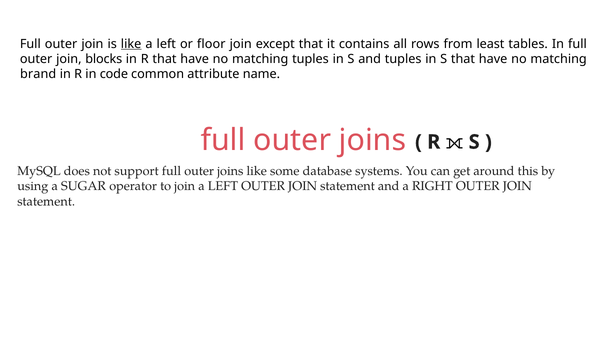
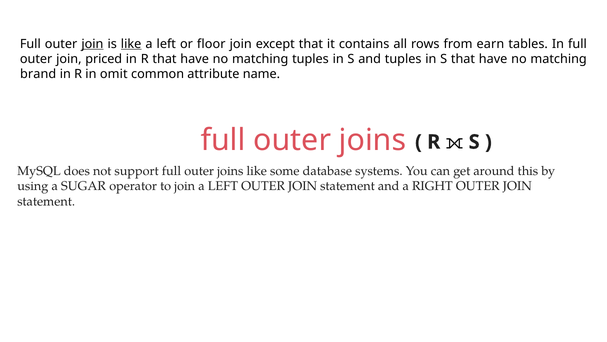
join at (92, 44) underline: none -> present
least: least -> earn
blocks: blocks -> priced
code: code -> omit
